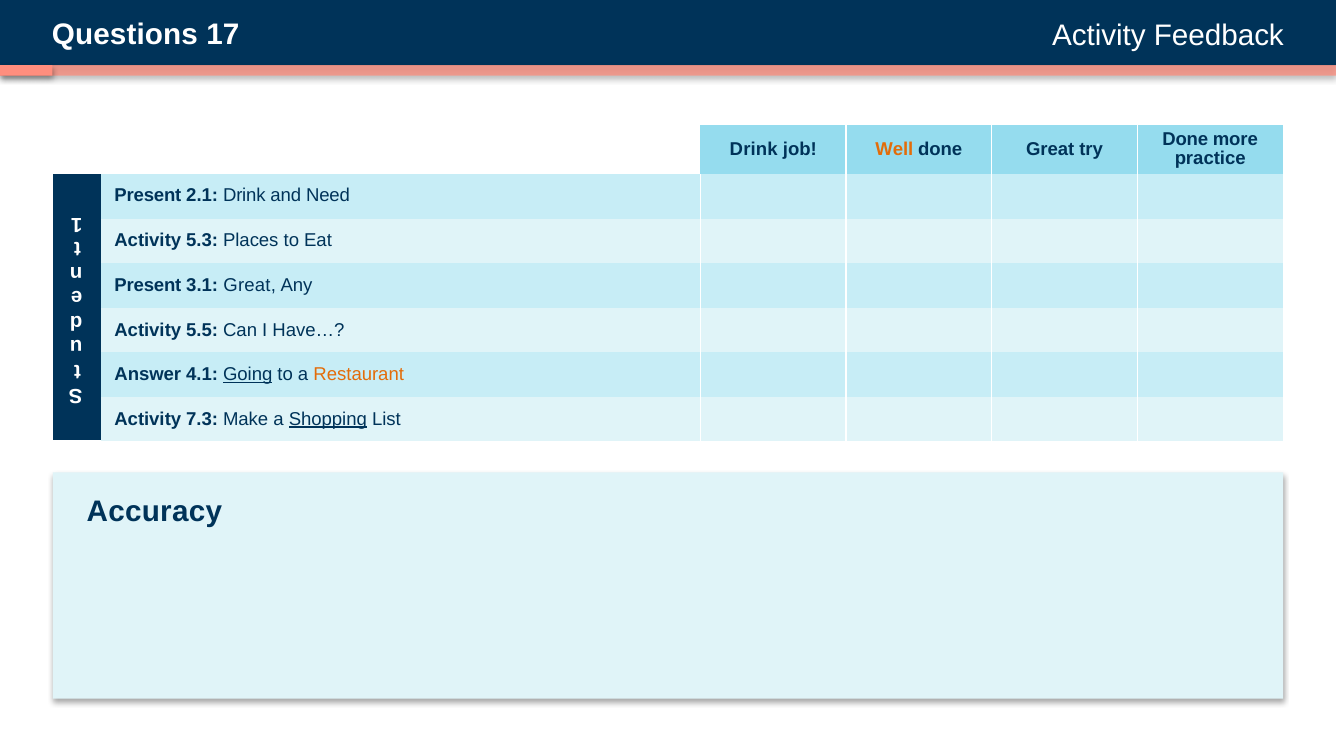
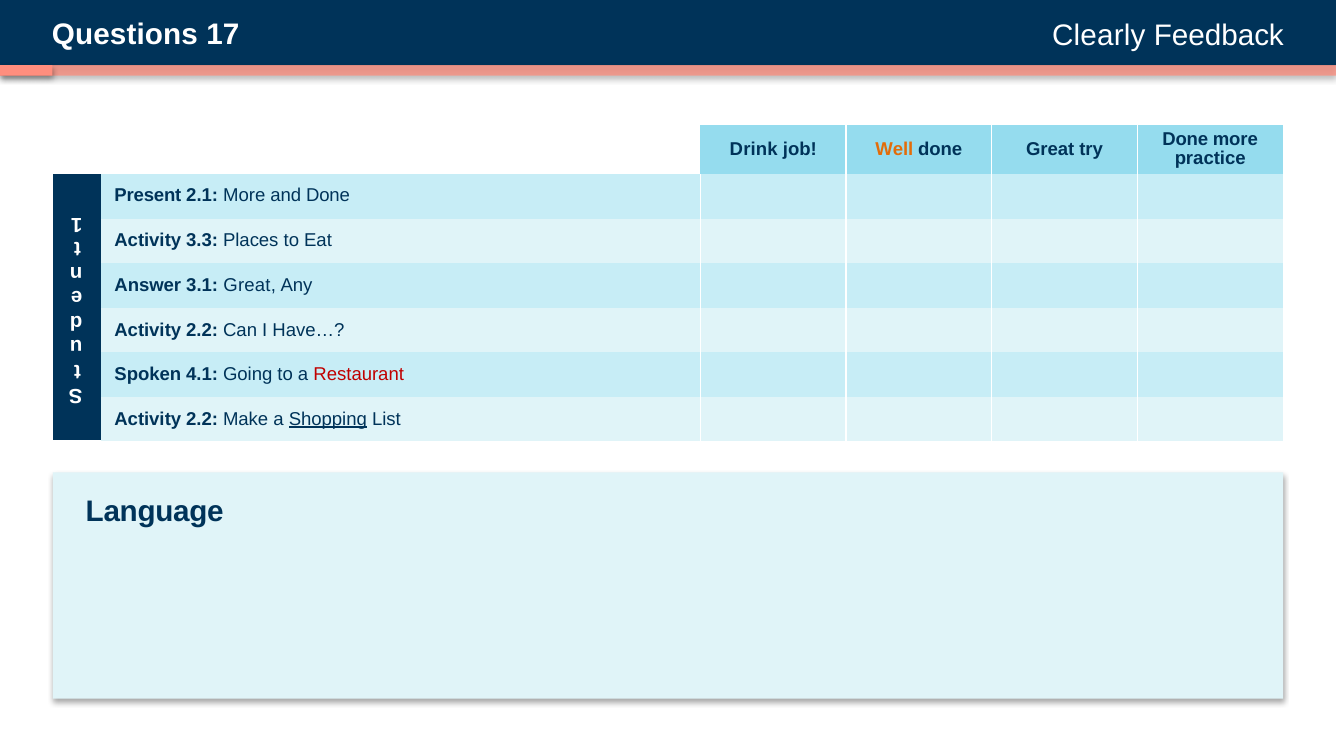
17 Activity: Activity -> Clearly
2.1 Drink: Drink -> More
and Need: Need -> Done
5.3: 5.3 -> 3.3
Present at (148, 286): Present -> Answer
5.5 at (202, 330): 5.5 -> 2.2
Answer: Answer -> Spoken
Going underline: present -> none
Restaurant colour: orange -> red
7.3 at (202, 419): 7.3 -> 2.2
Accuracy: Accuracy -> Language
